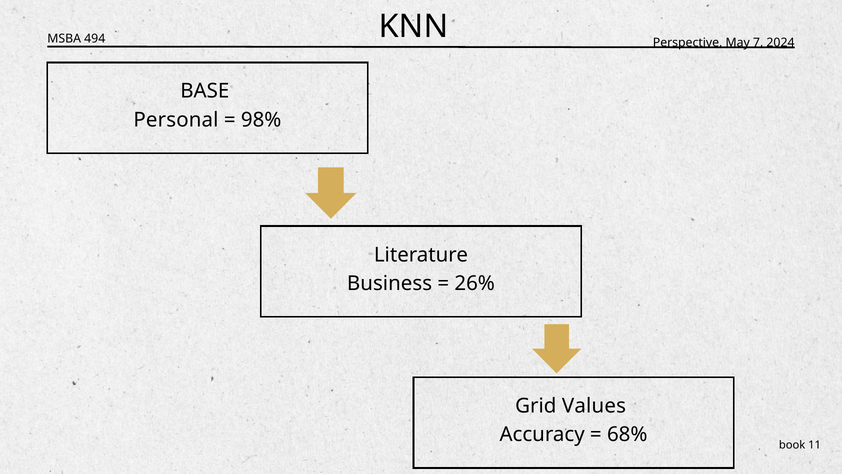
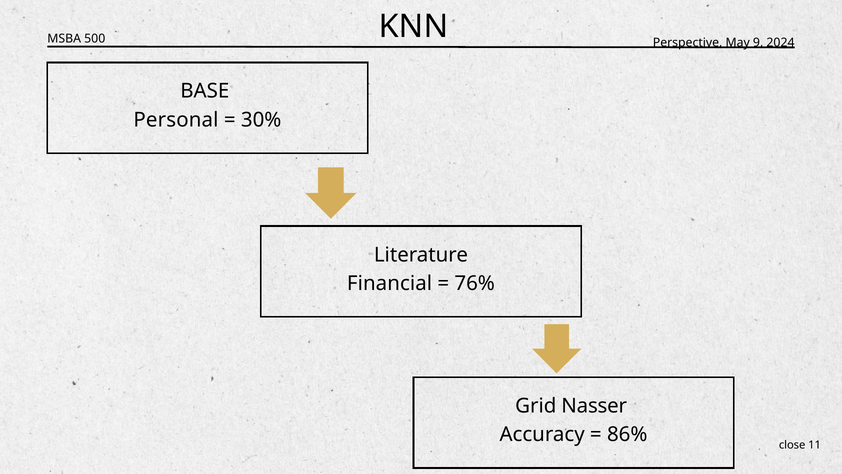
494: 494 -> 500
7: 7 -> 9
98%: 98% -> 30%
Business: Business -> Financial
26%: 26% -> 76%
Values: Values -> Nasser
68%: 68% -> 86%
book: book -> close
